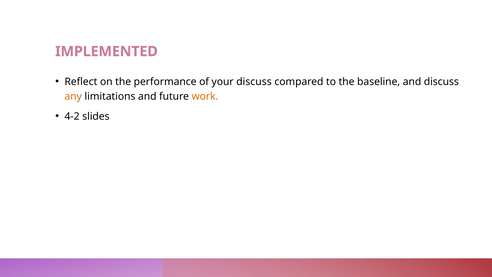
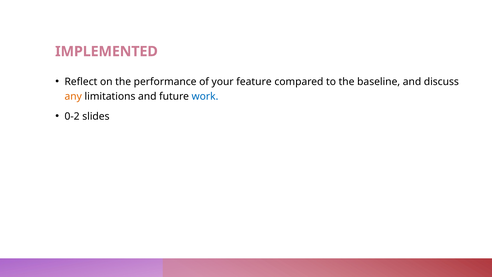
your discuss: discuss -> feature
work colour: orange -> blue
4-2: 4-2 -> 0-2
